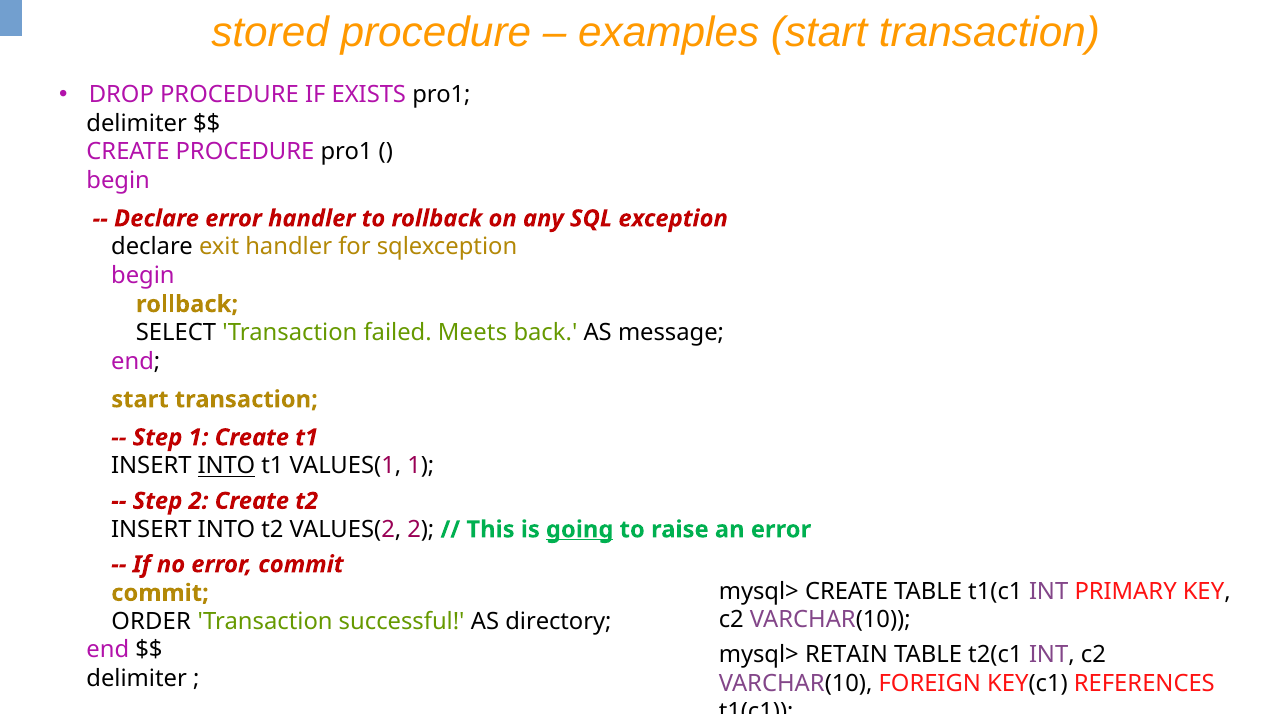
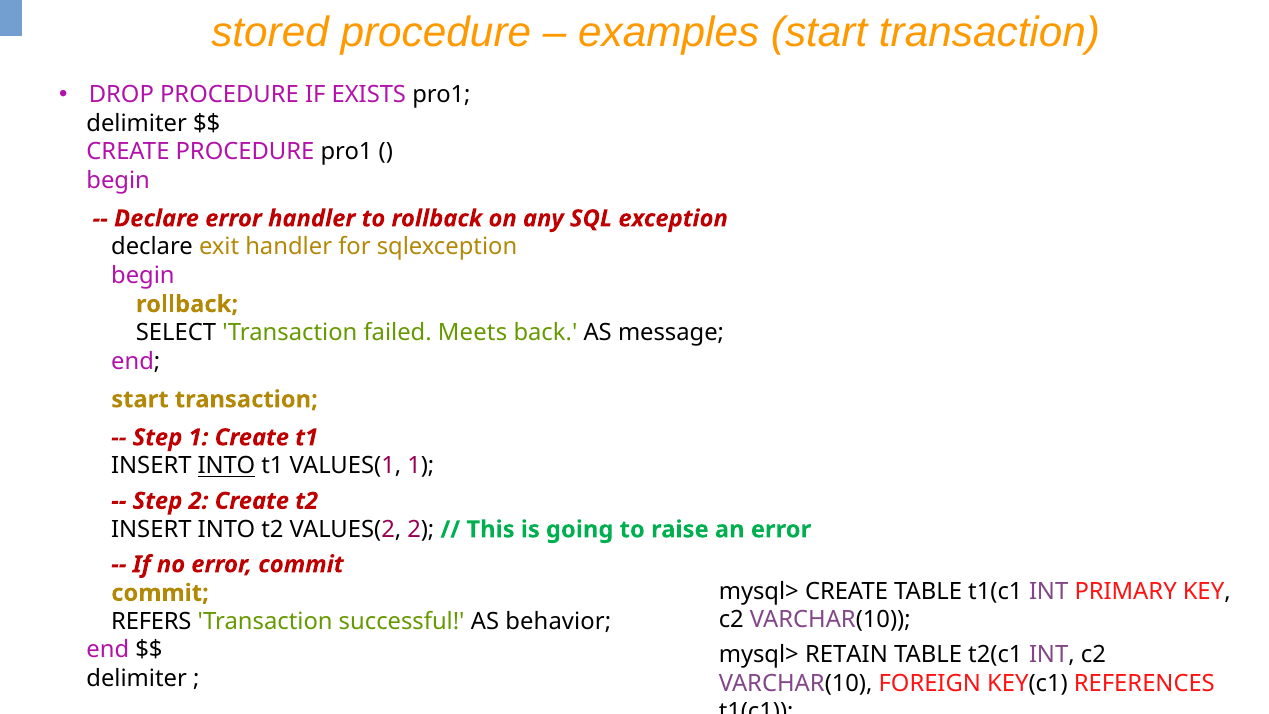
going underline: present -> none
ORDER: ORDER -> REFERS
directory: directory -> behavior
